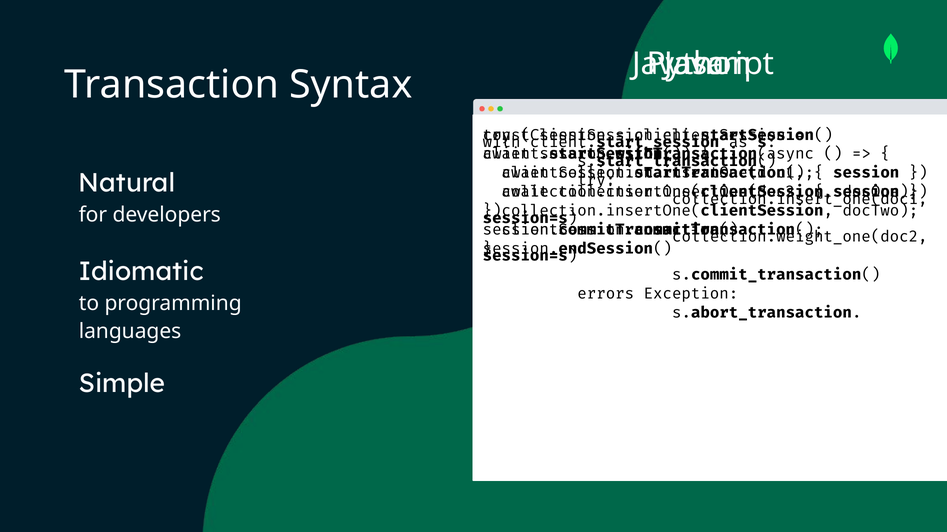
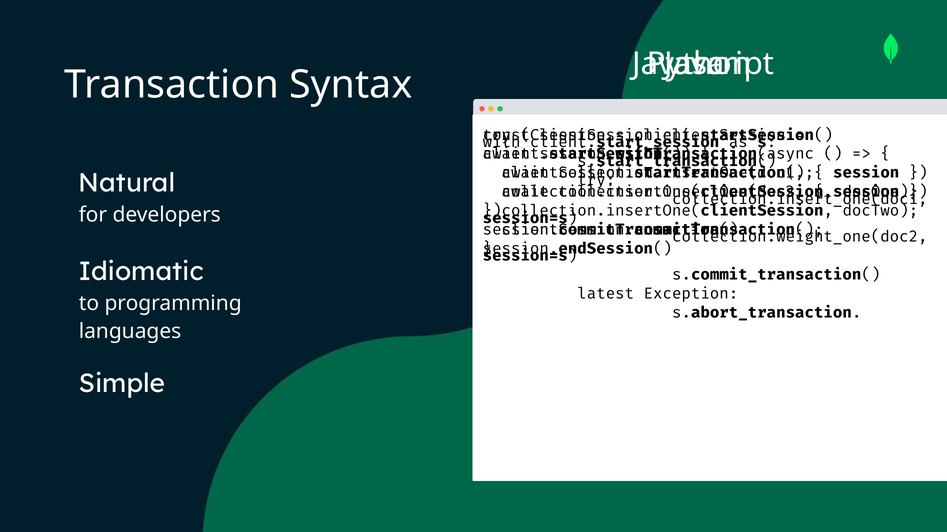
errors: errors -> latest
